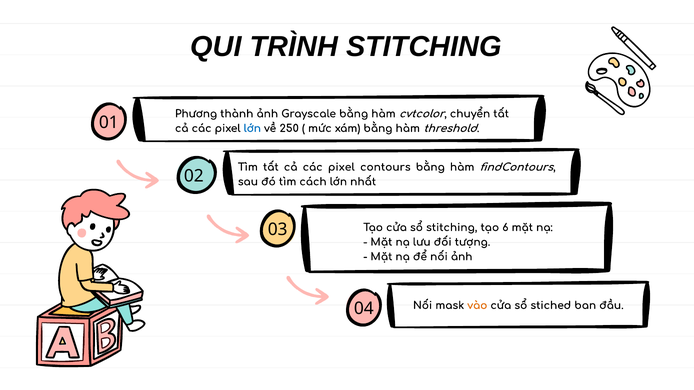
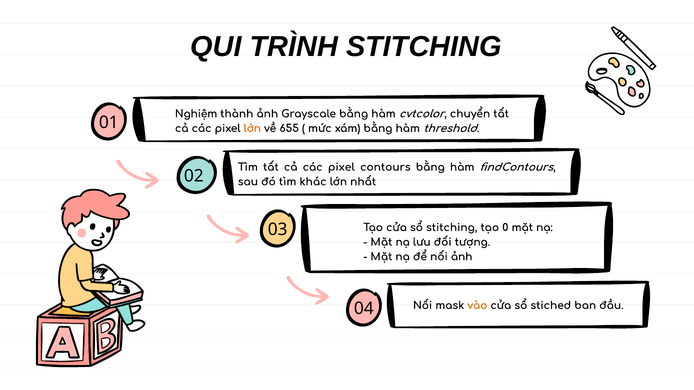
Phương: Phương -> Nghiệm
lớn at (252, 129) colour: blue -> orange
250: 250 -> 655
cách: cách -> khác
6: 6 -> 0
